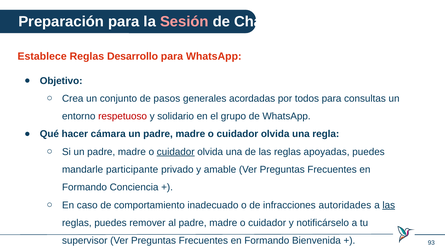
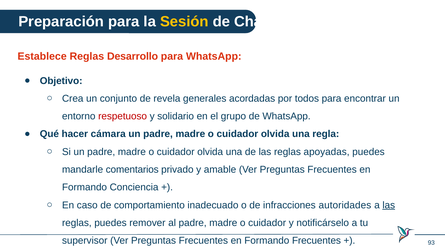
Sesión colour: pink -> yellow
pasos: pasos -> revela
consultas: consultas -> encontrar
cuidador at (176, 152) underline: present -> none
participante: participante -> comentarios
Formando Bienvenida: Bienvenida -> Frecuentes
